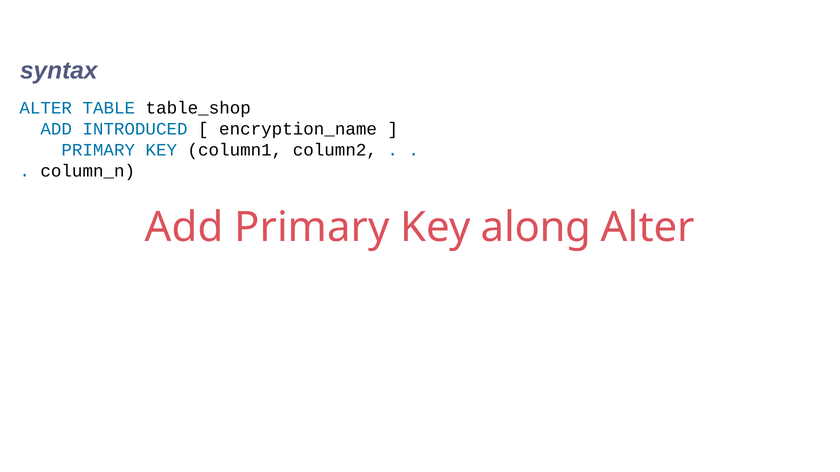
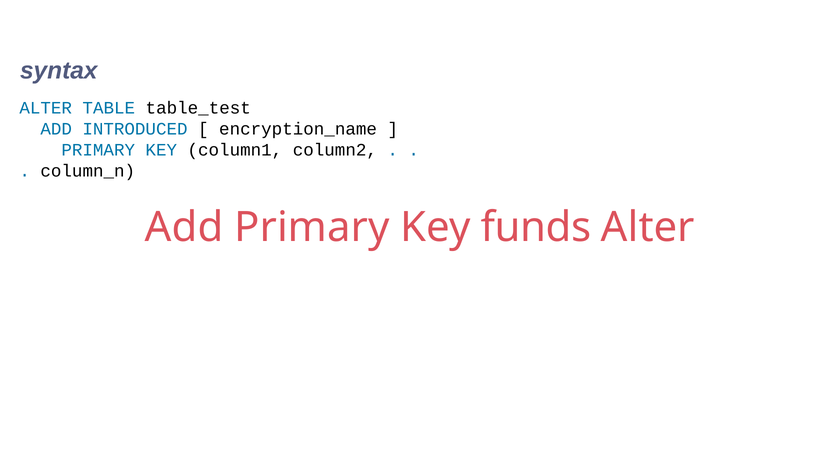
table_shop: table_shop -> table_test
along: along -> funds
